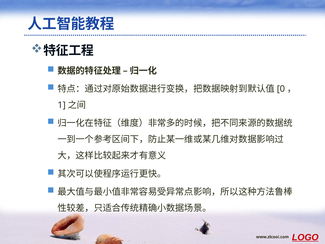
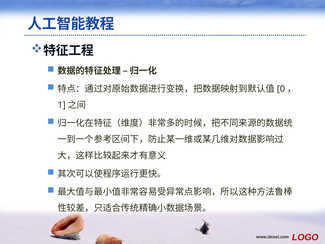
LOGO underline: present -> none
